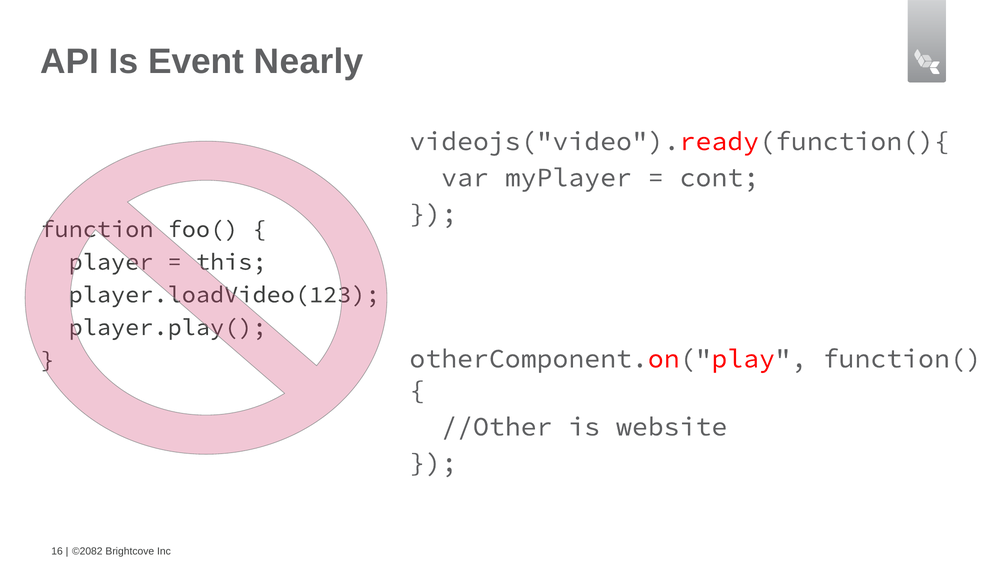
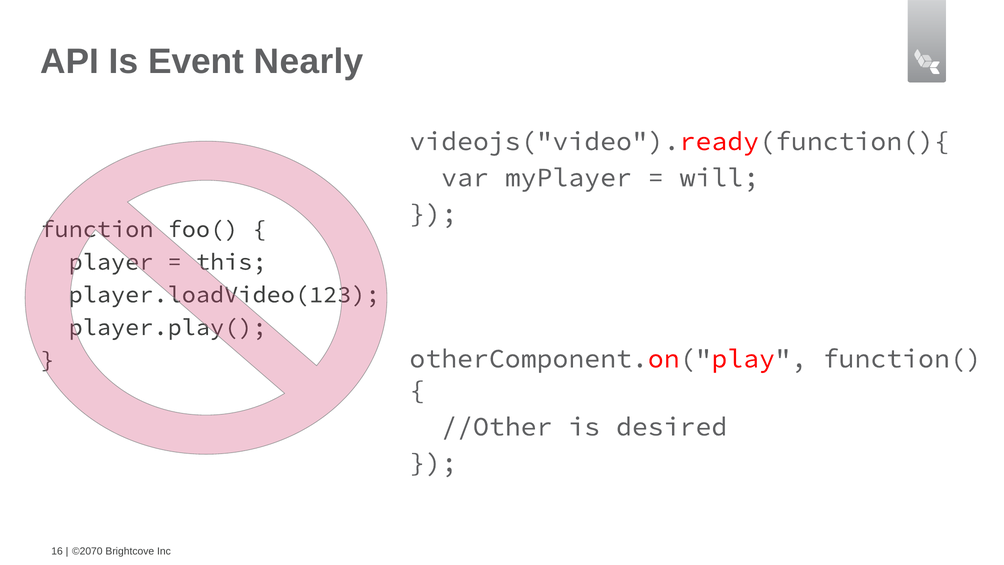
cont: cont -> will
website: website -> desired
©2082: ©2082 -> ©2070
